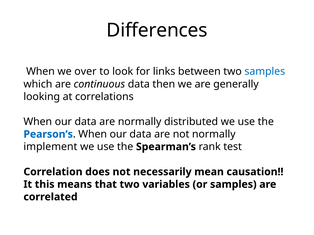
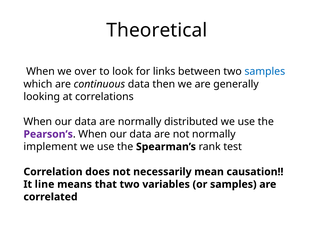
Differences: Differences -> Theoretical
Pearson’s colour: blue -> purple
this: this -> line
